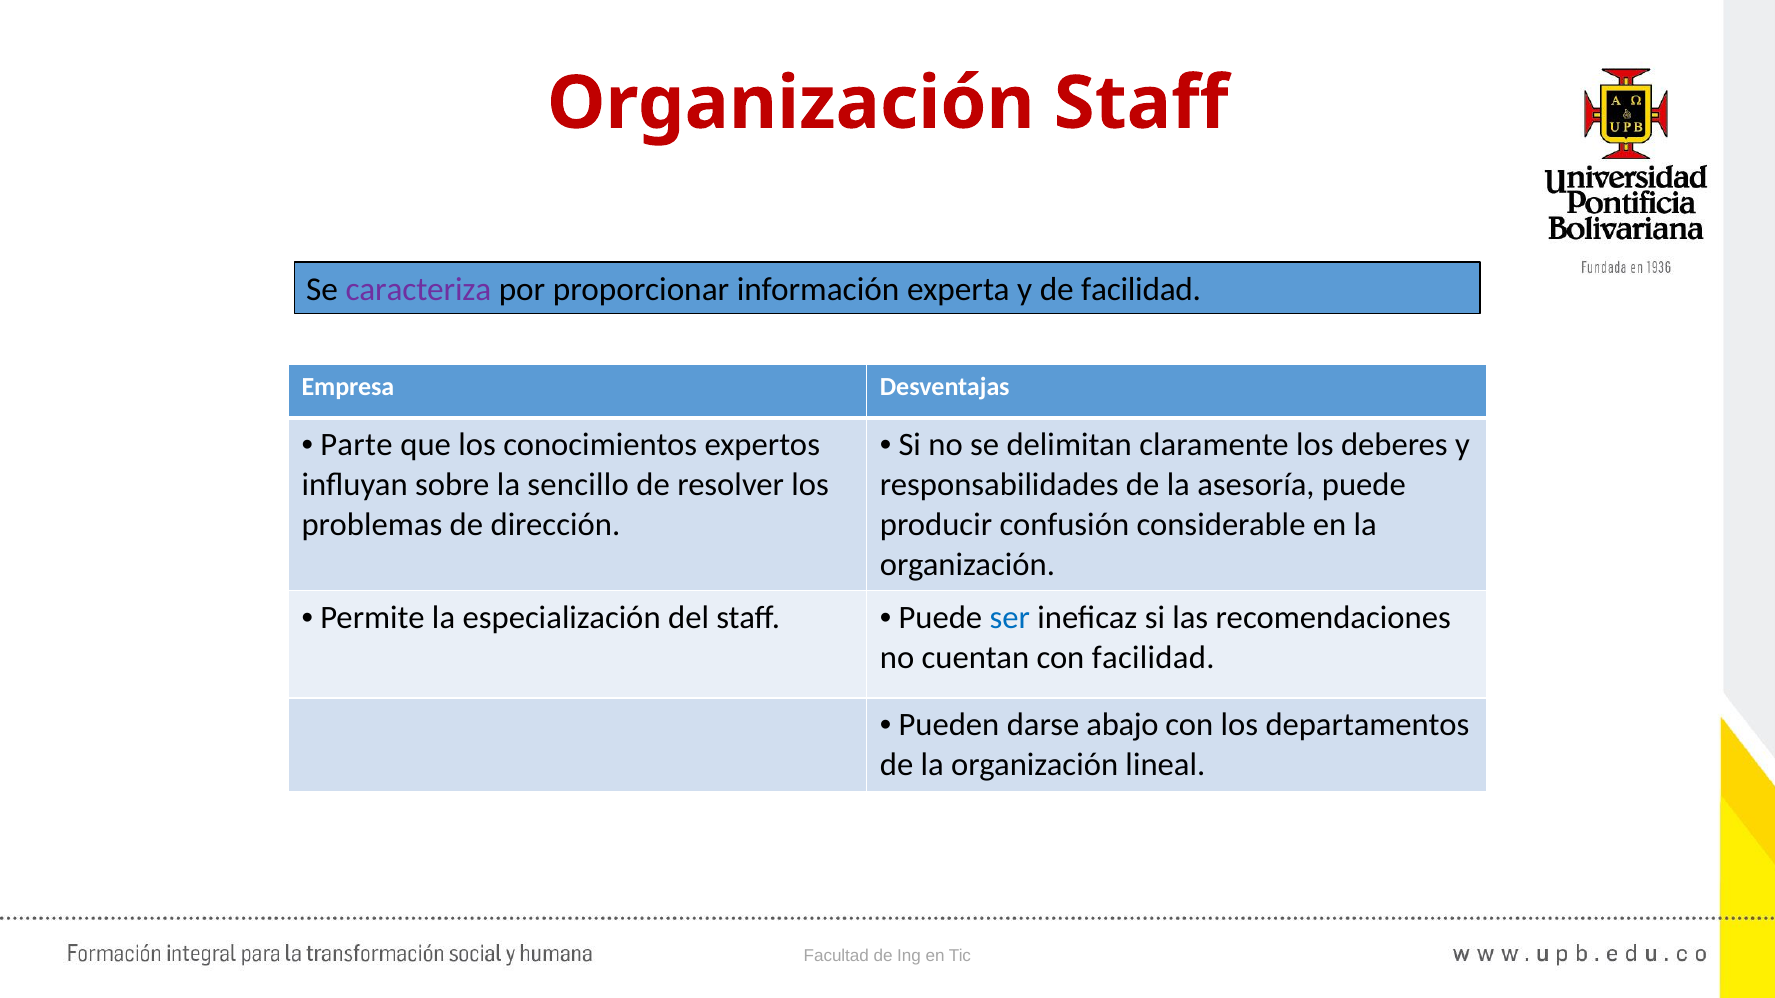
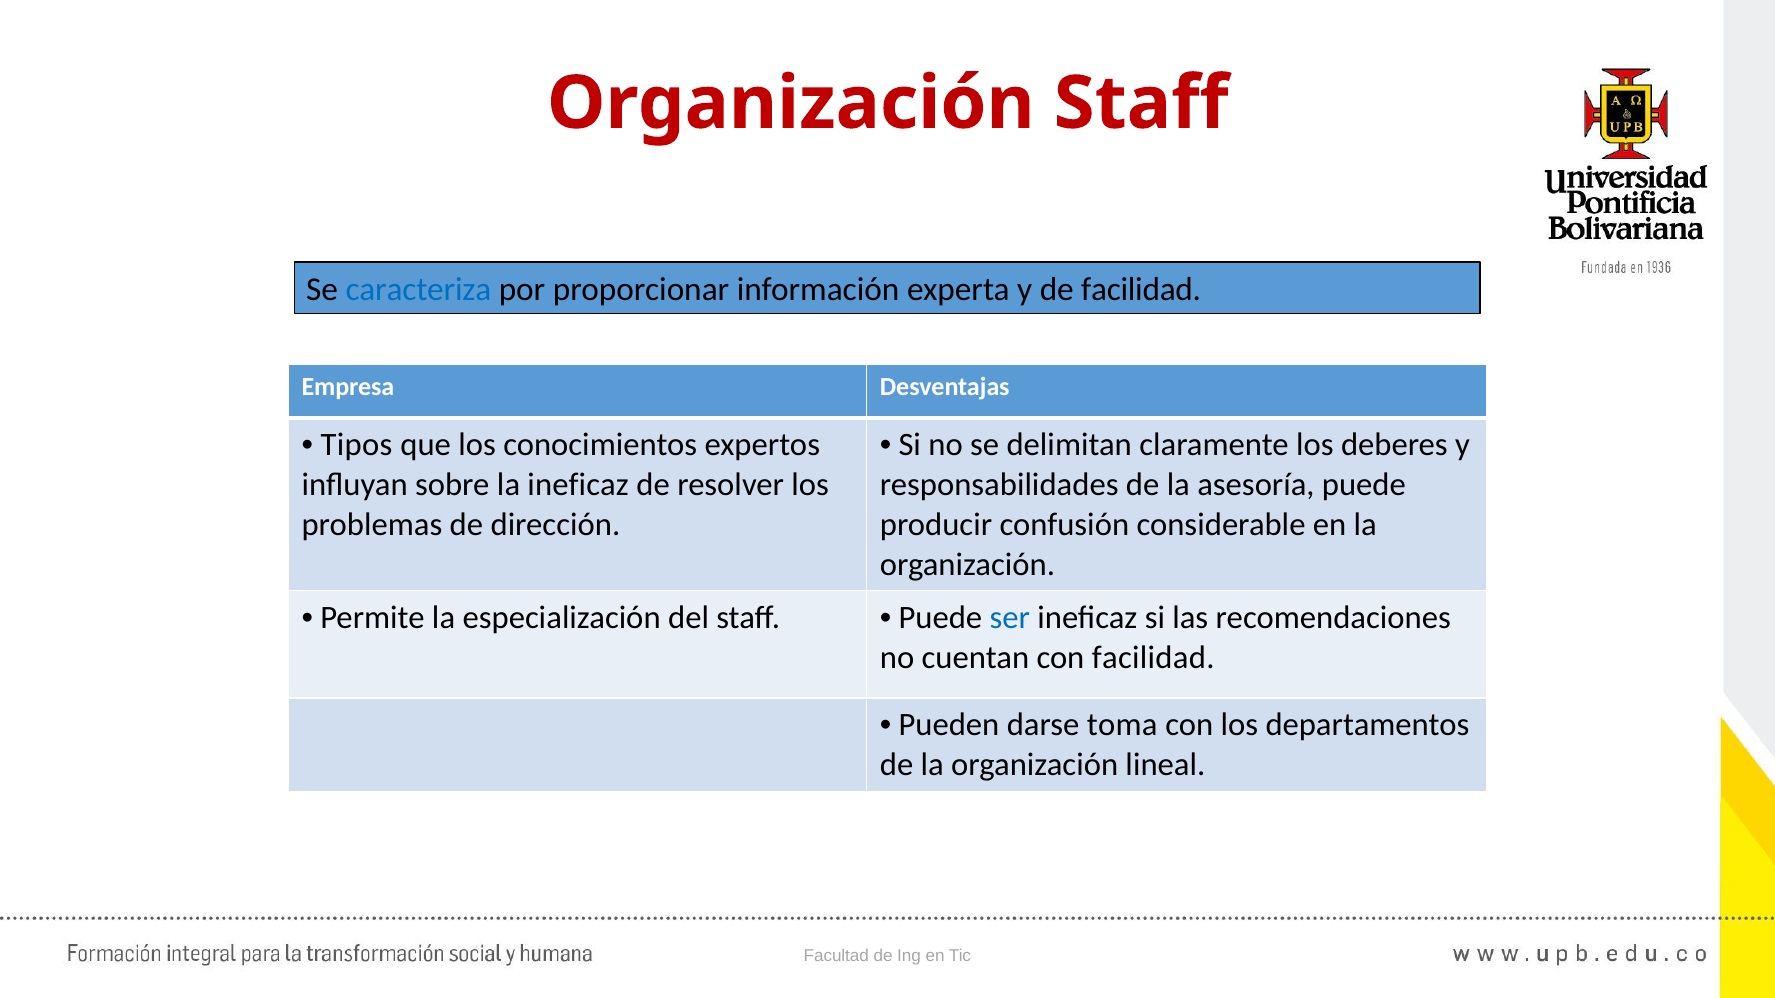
caracteriza colour: purple -> blue
Parte: Parte -> Tipos
la sencillo: sencillo -> ineficaz
abajo: abajo -> toma
